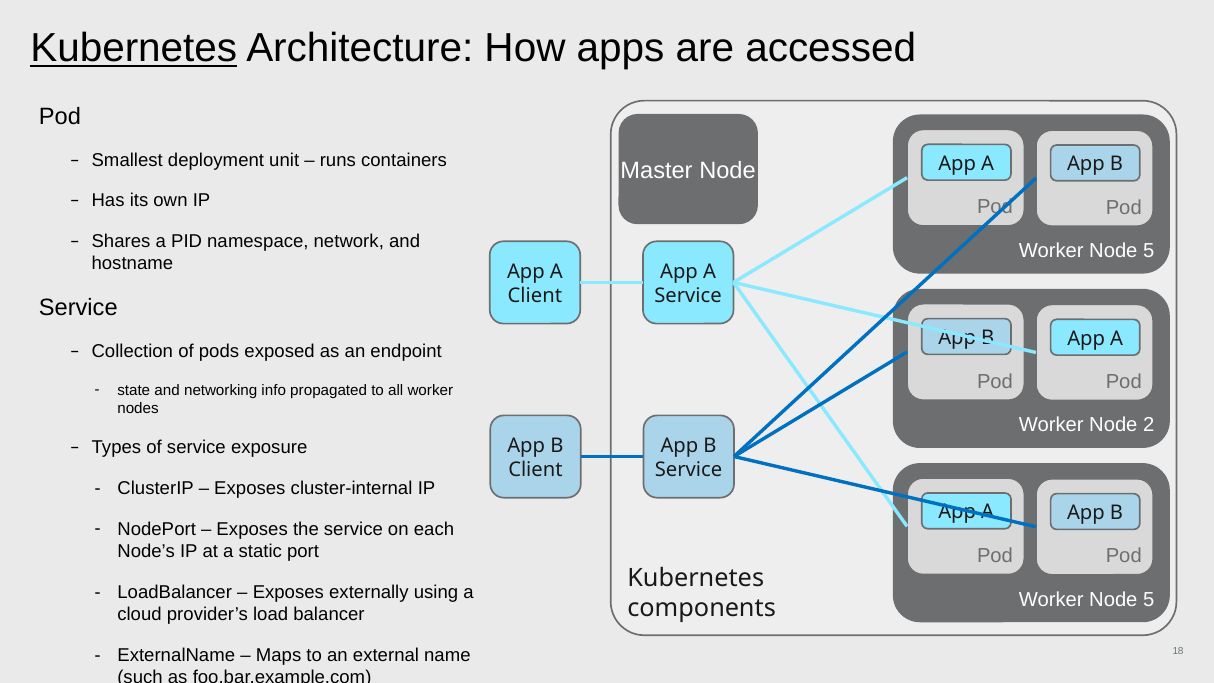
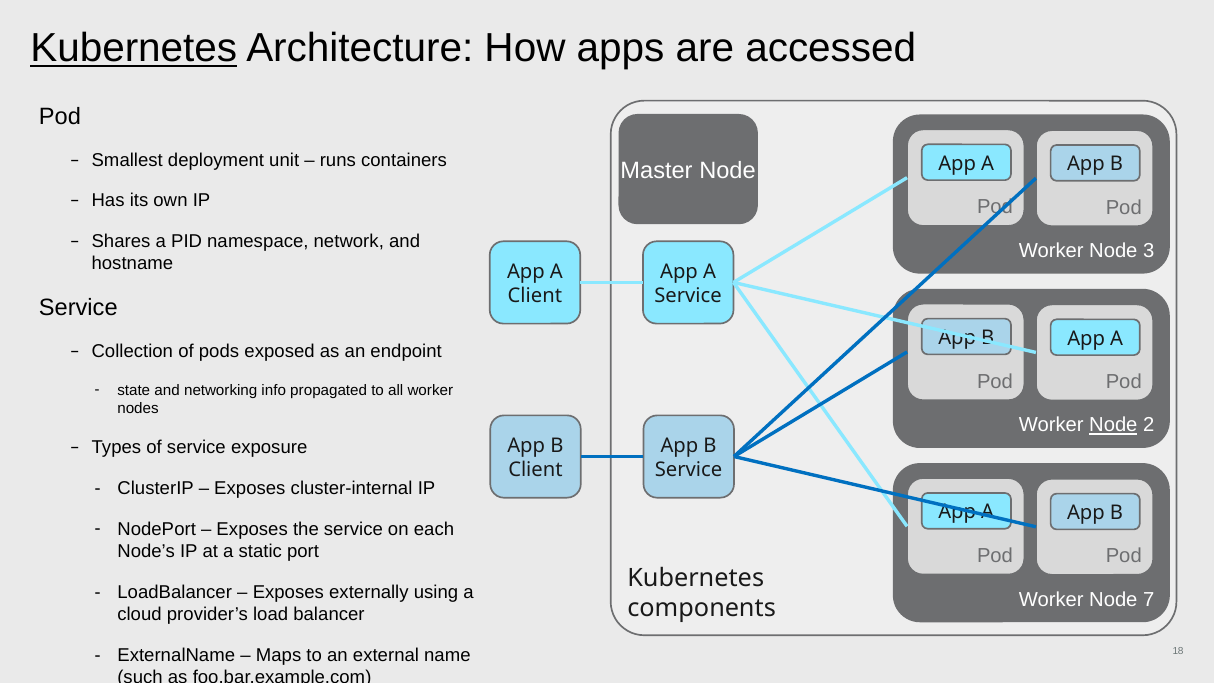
5 at (1149, 251): 5 -> 3
Node at (1113, 425) underline: none -> present
5 at (1149, 600): 5 -> 7
